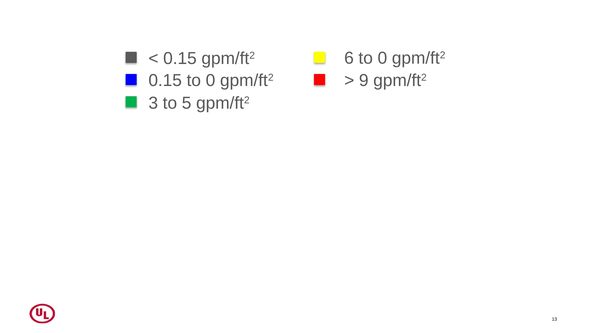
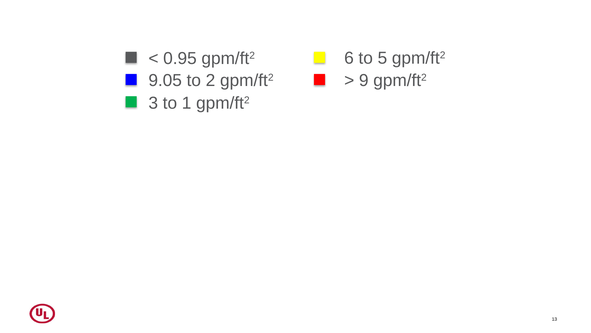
6 to 0: 0 -> 5
0.15 at (180, 58): 0.15 -> 0.95
0.15 at (165, 80): 0.15 -> 9.05
0 at (211, 80): 0 -> 2
5: 5 -> 1
